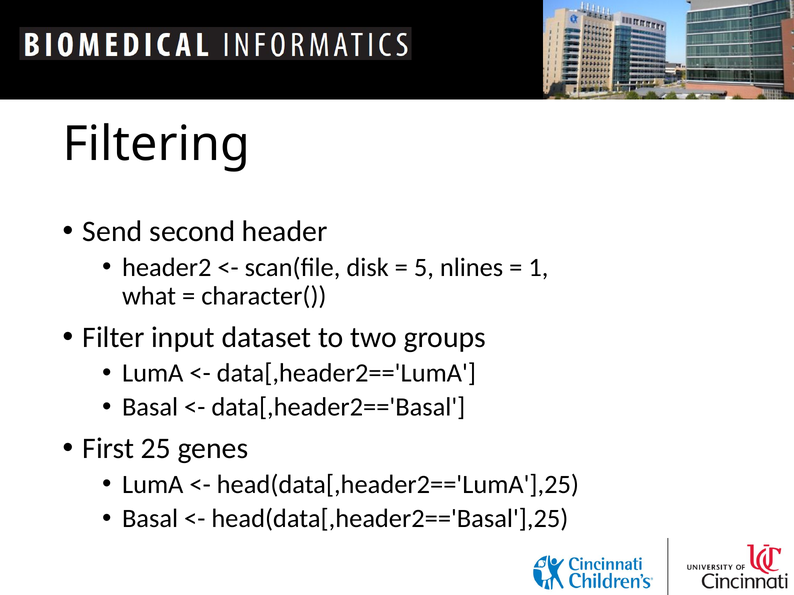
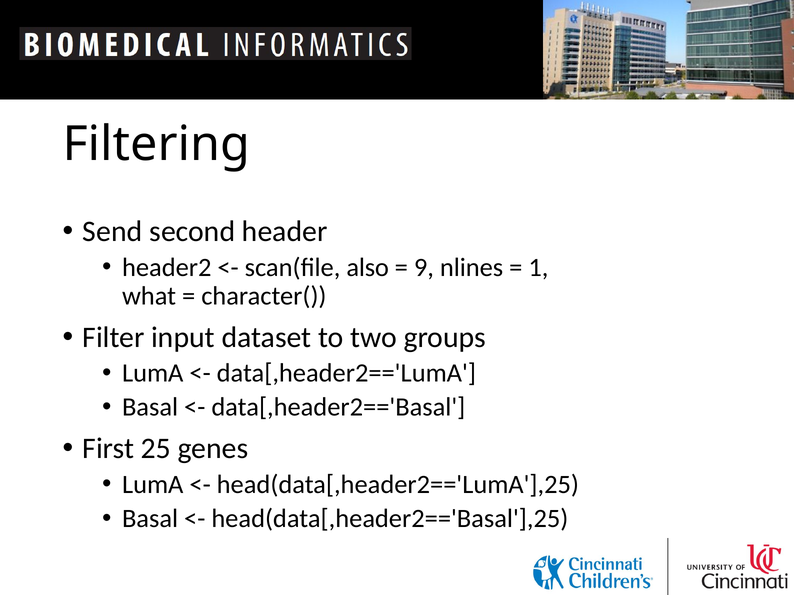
disk: disk -> also
5: 5 -> 9
